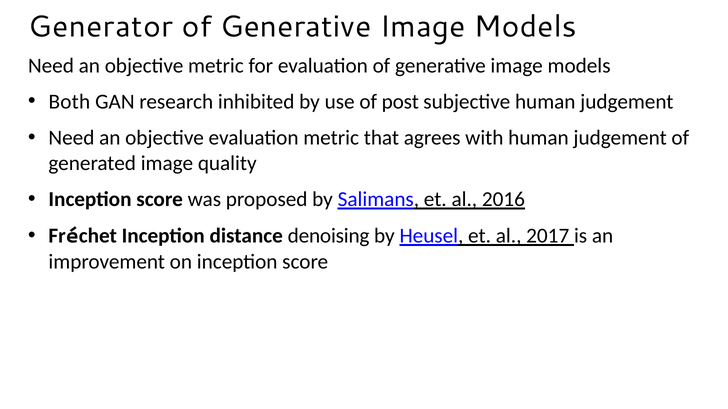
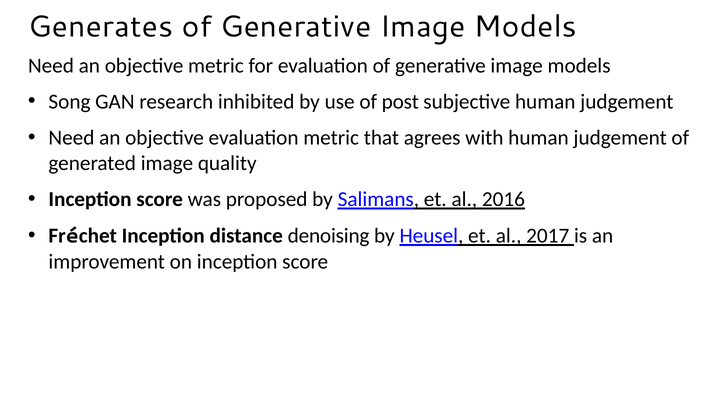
Generator: Generator -> Generates
Both: Both -> Song
